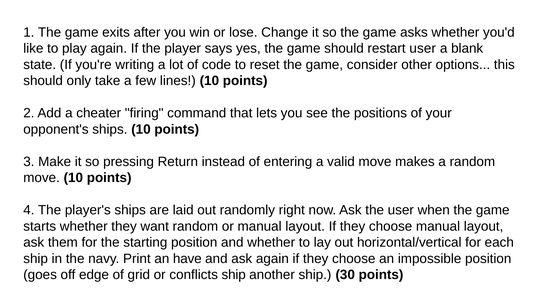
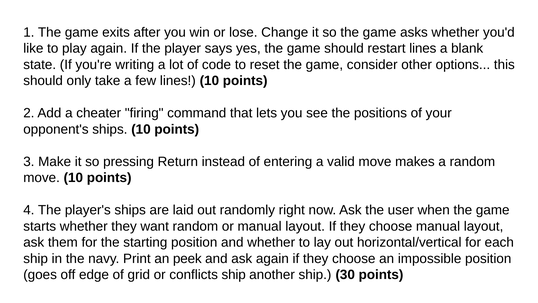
restart user: user -> lines
have: have -> peek
